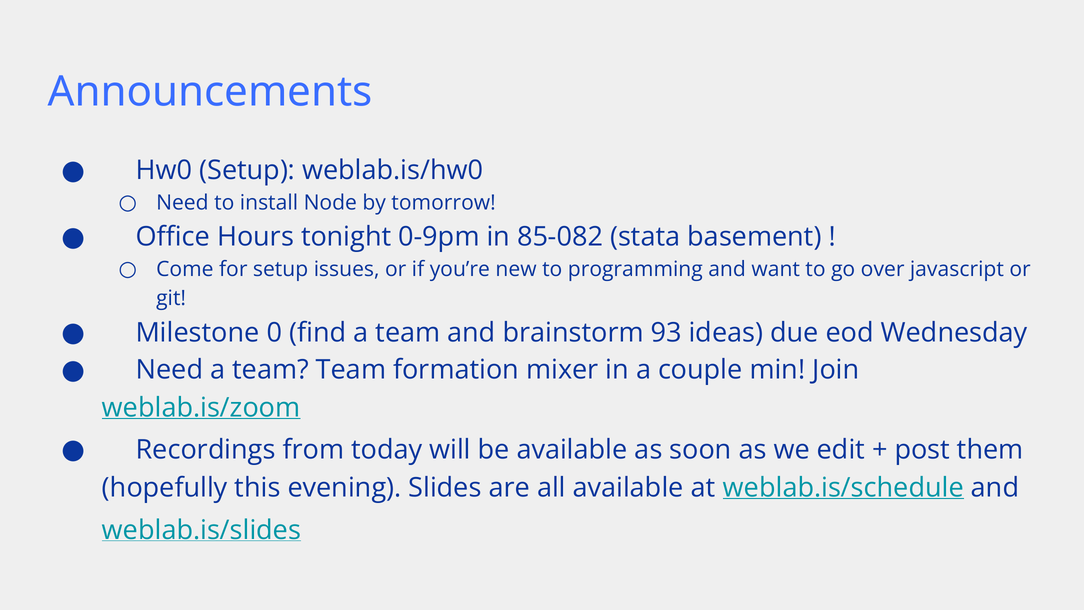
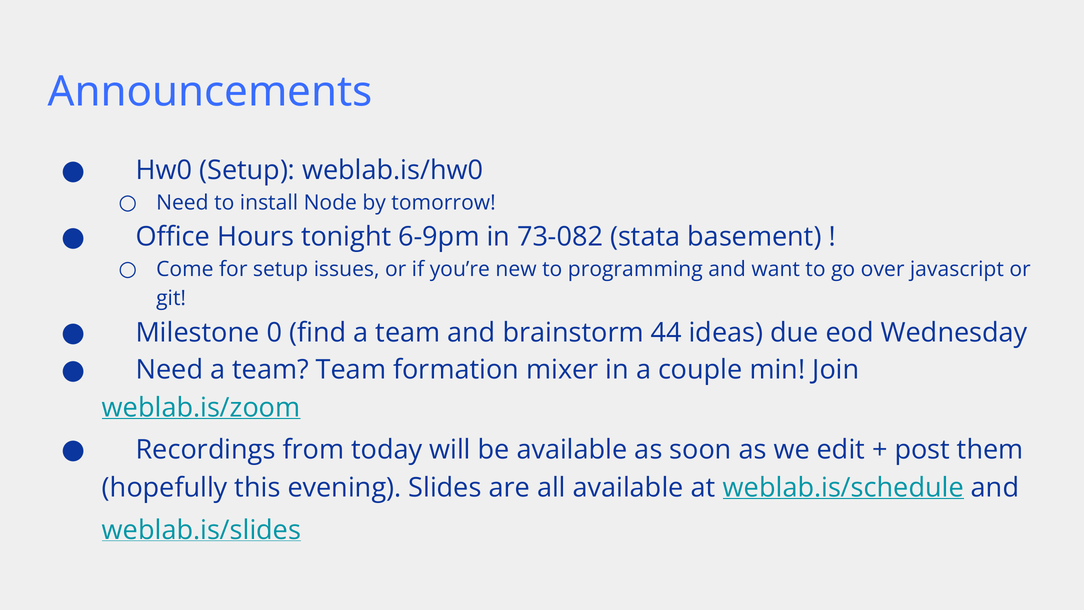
0-9pm: 0-9pm -> 6-9pm
85-082: 85-082 -> 73-082
93: 93 -> 44
